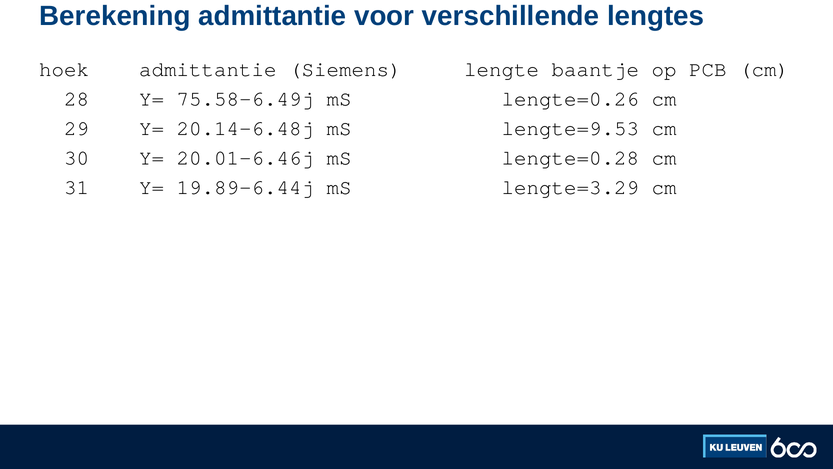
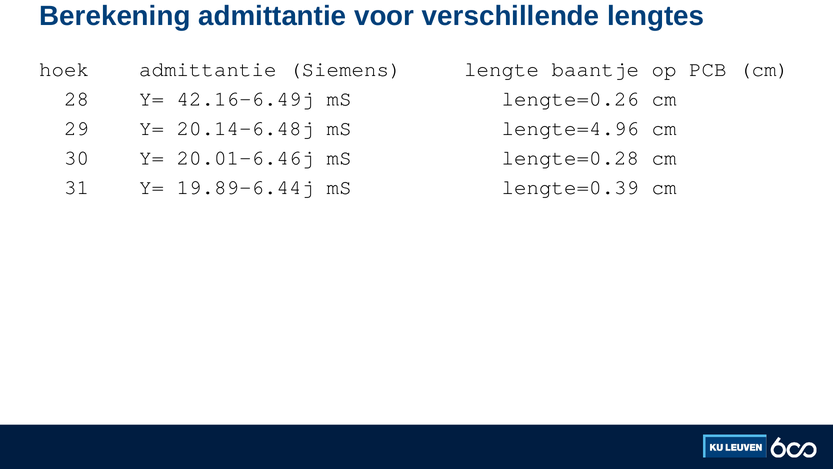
75.58-6.49j: 75.58-6.49j -> 42.16-6.49j
lengte=9.53: lengte=9.53 -> lengte=4.96
lengte=3.29: lengte=3.29 -> lengte=0.39
